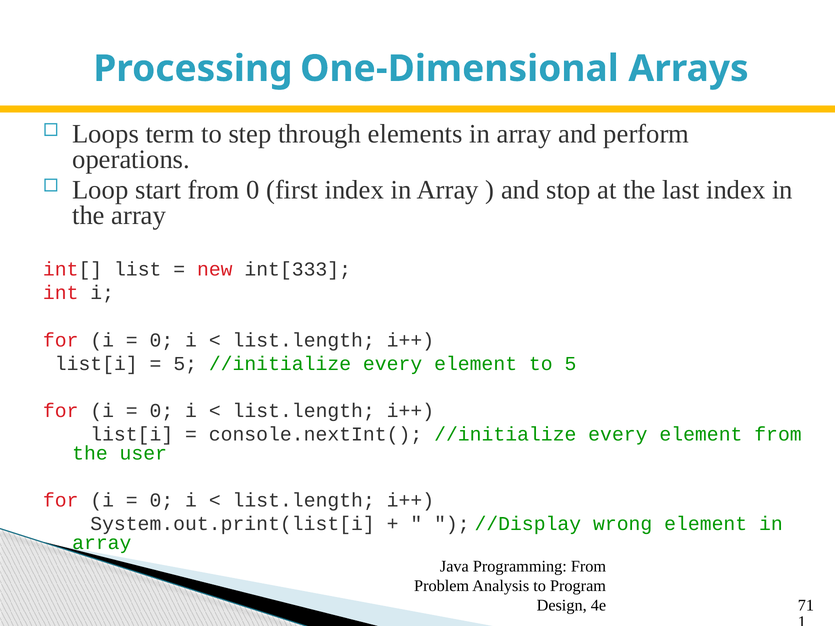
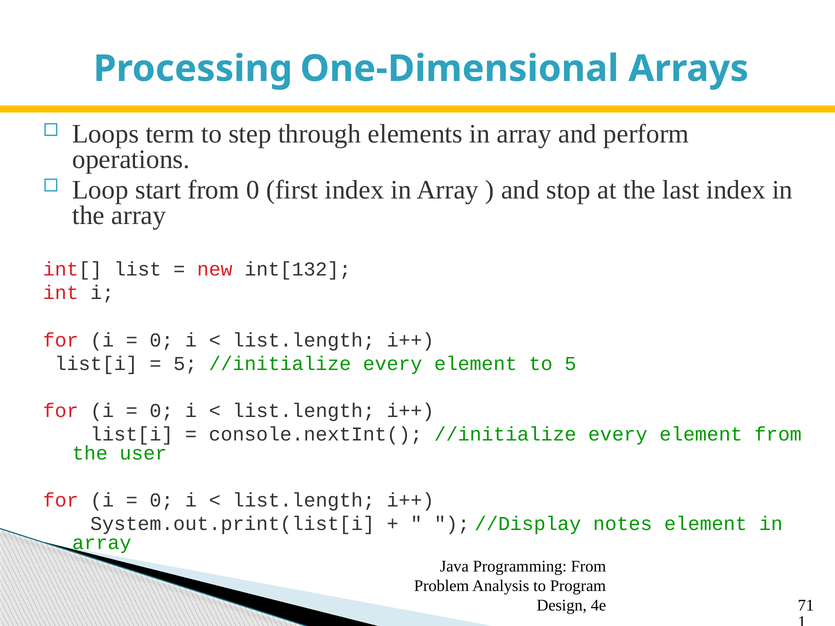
int[333: int[333 -> int[132
wrong: wrong -> notes
